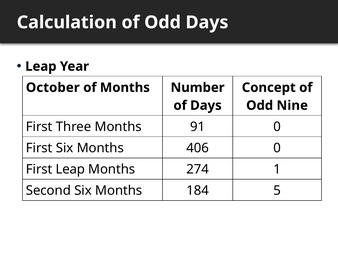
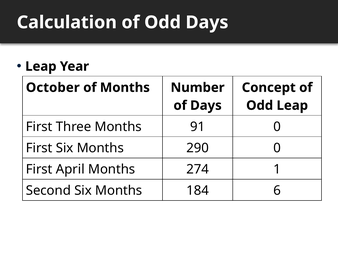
Odd Nine: Nine -> Leap
406: 406 -> 290
First Leap: Leap -> April
5: 5 -> 6
